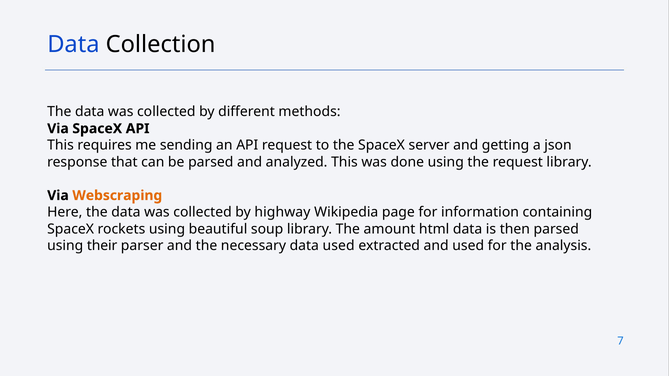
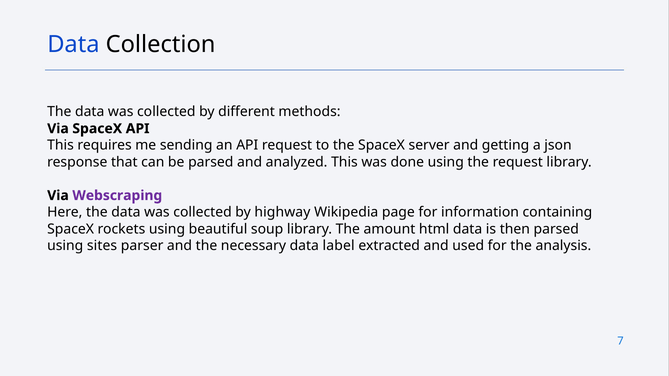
Webscraping colour: orange -> purple
their: their -> sites
data used: used -> label
